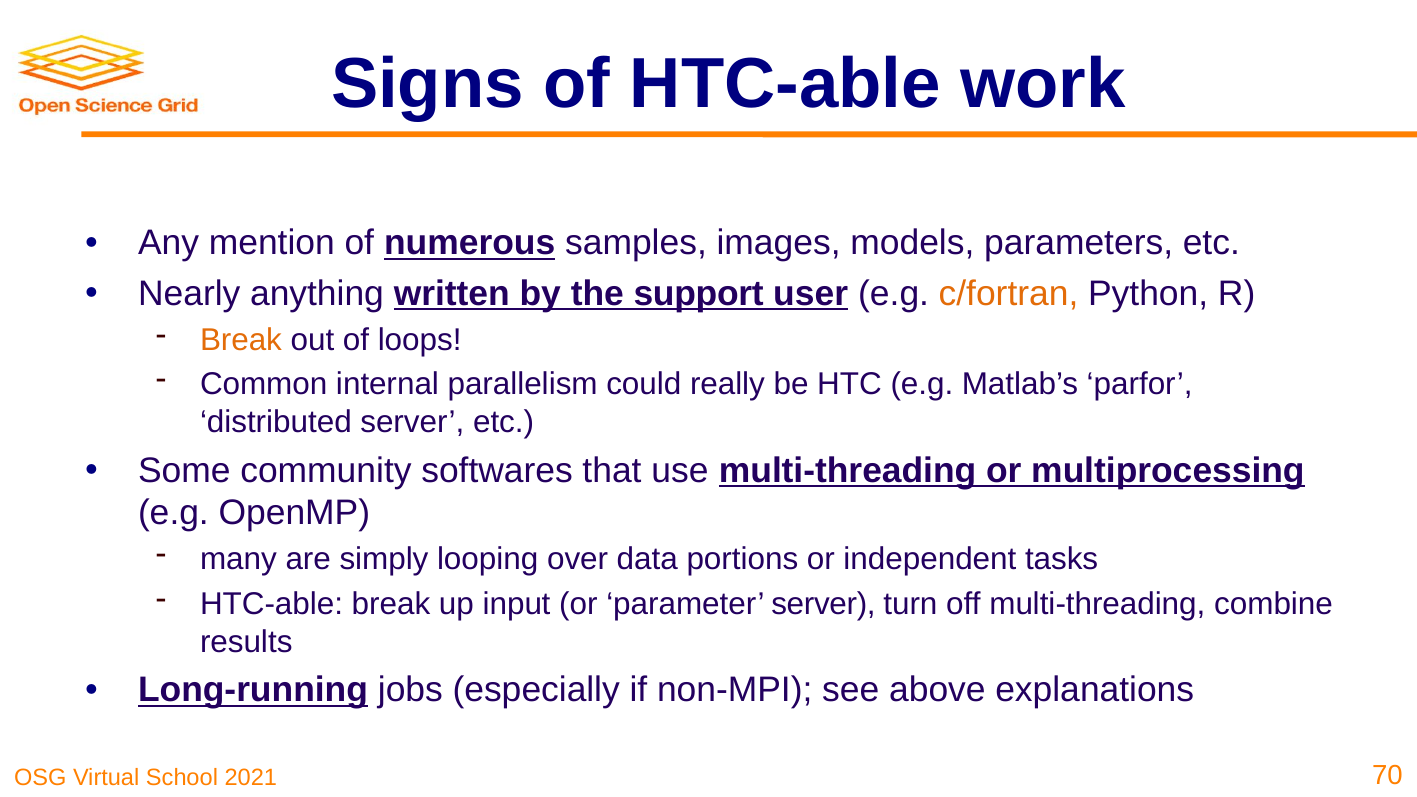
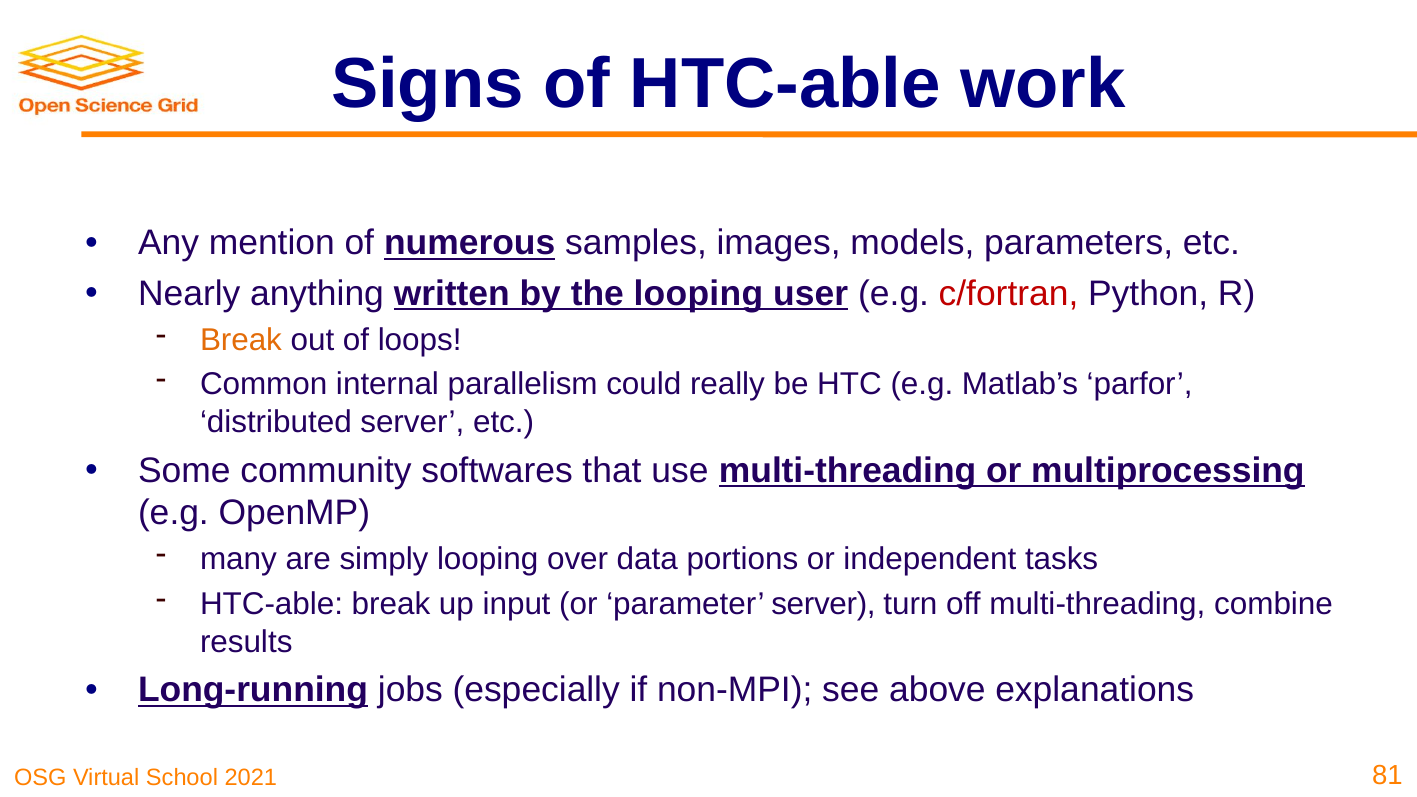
the support: support -> looping
c/fortran colour: orange -> red
70: 70 -> 81
